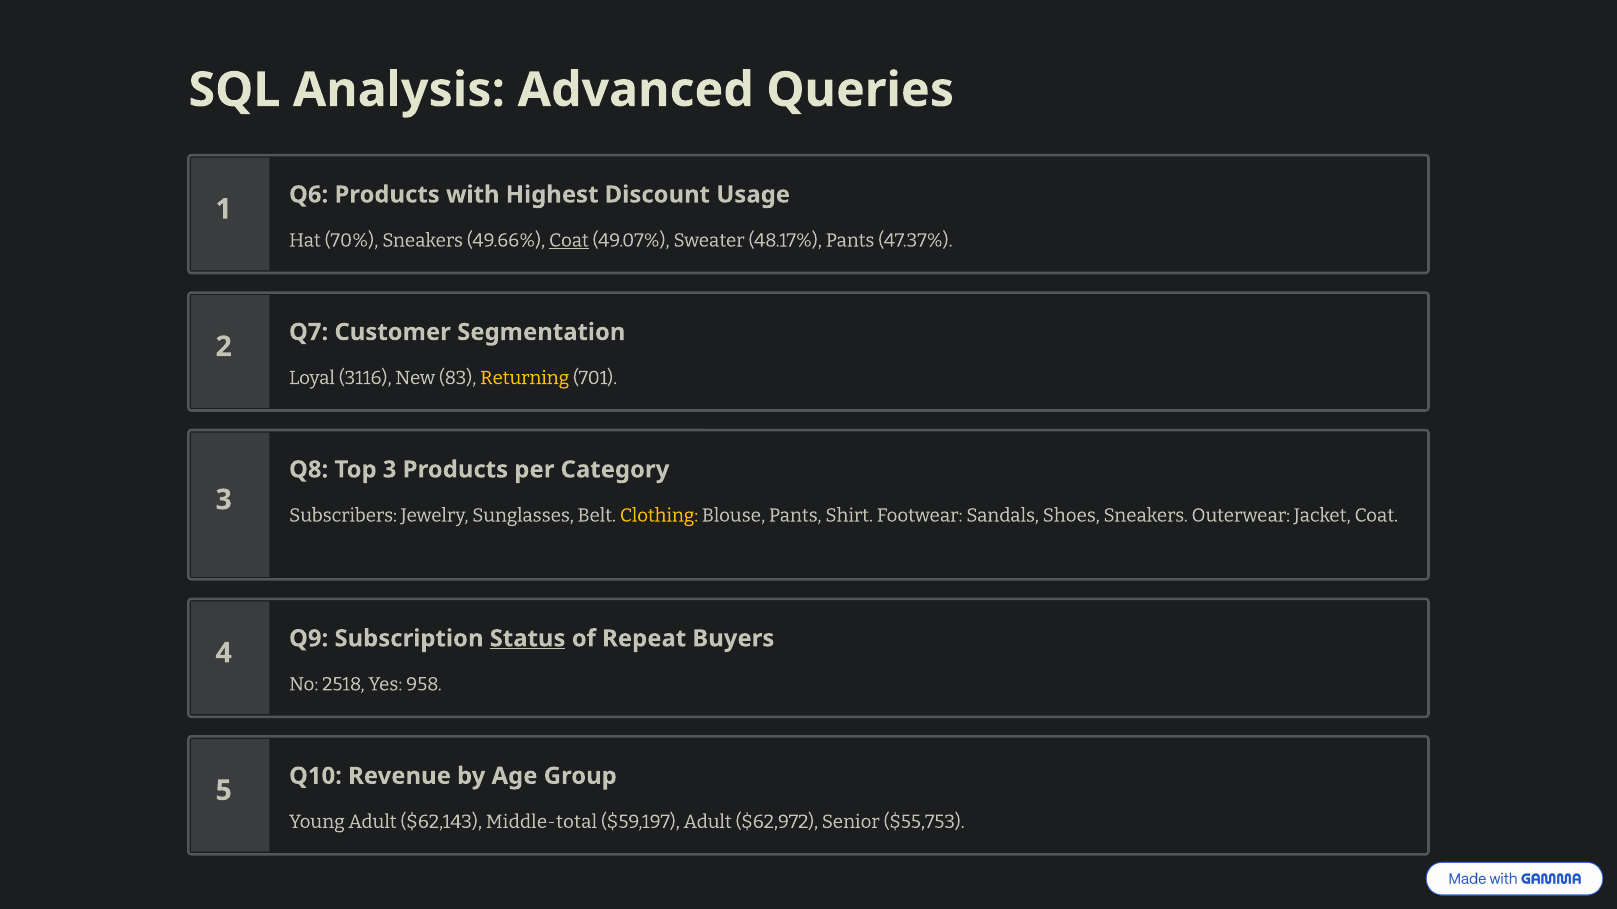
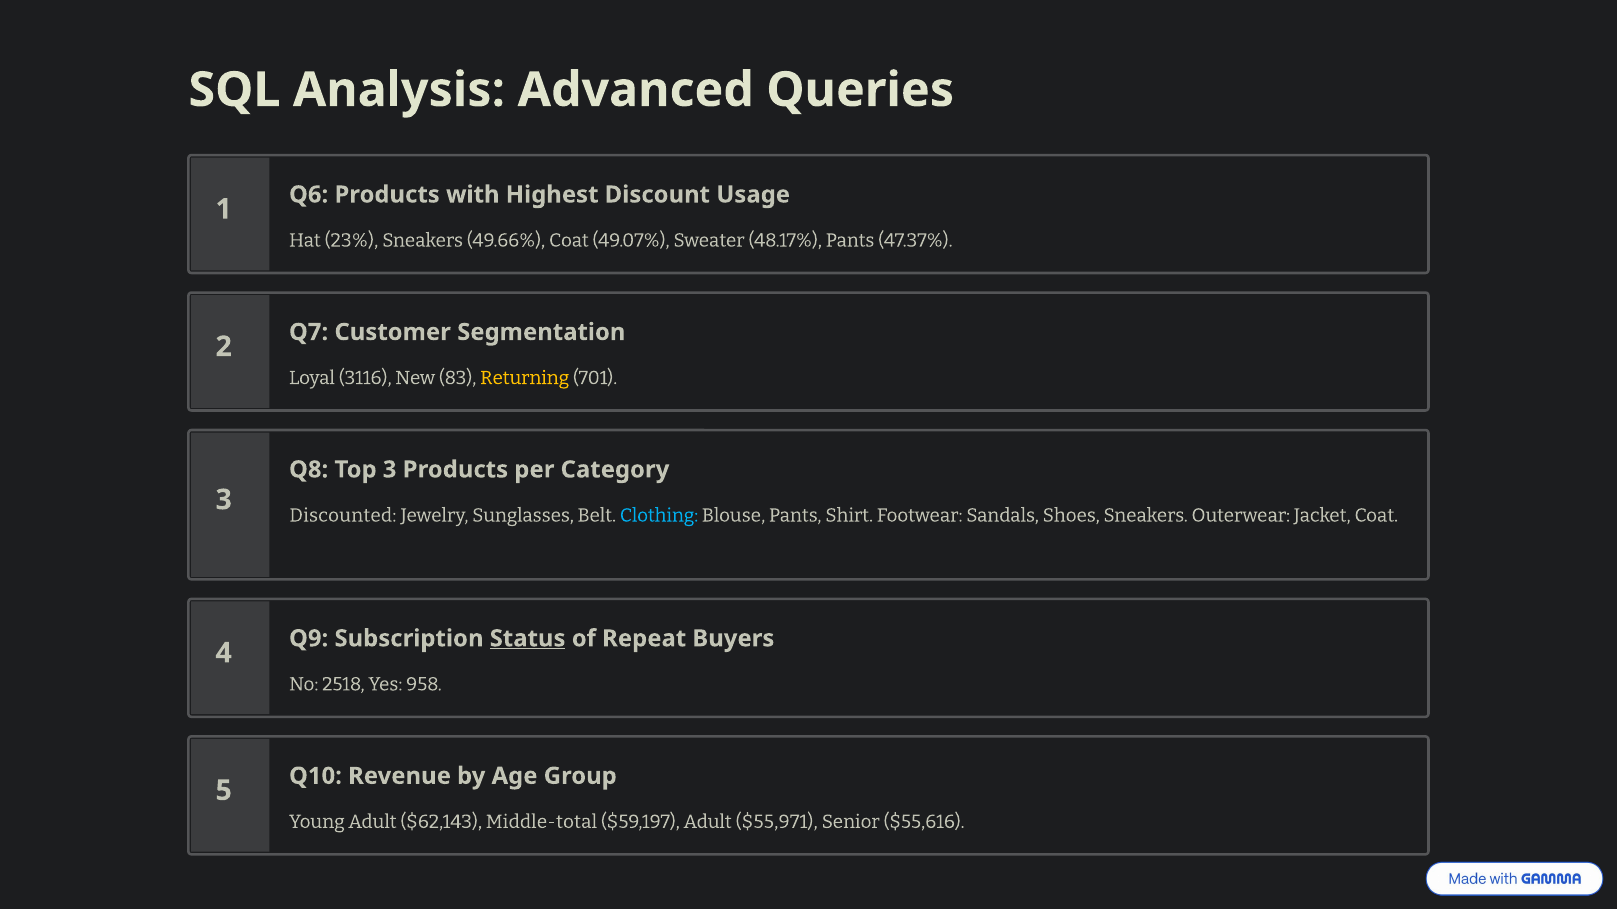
70%: 70% -> 23%
Coat at (569, 240) underline: present -> none
Subscribers: Subscribers -> Discounted
Clothing colour: yellow -> light blue
$62,972: $62,972 -> $55,971
$55,753: $55,753 -> $55,616
